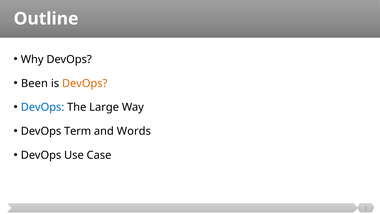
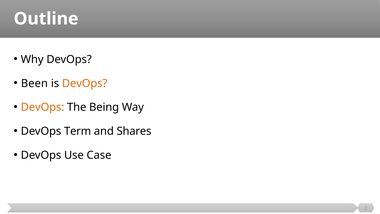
DevOps at (43, 107) colour: blue -> orange
Large: Large -> Being
Words: Words -> Shares
